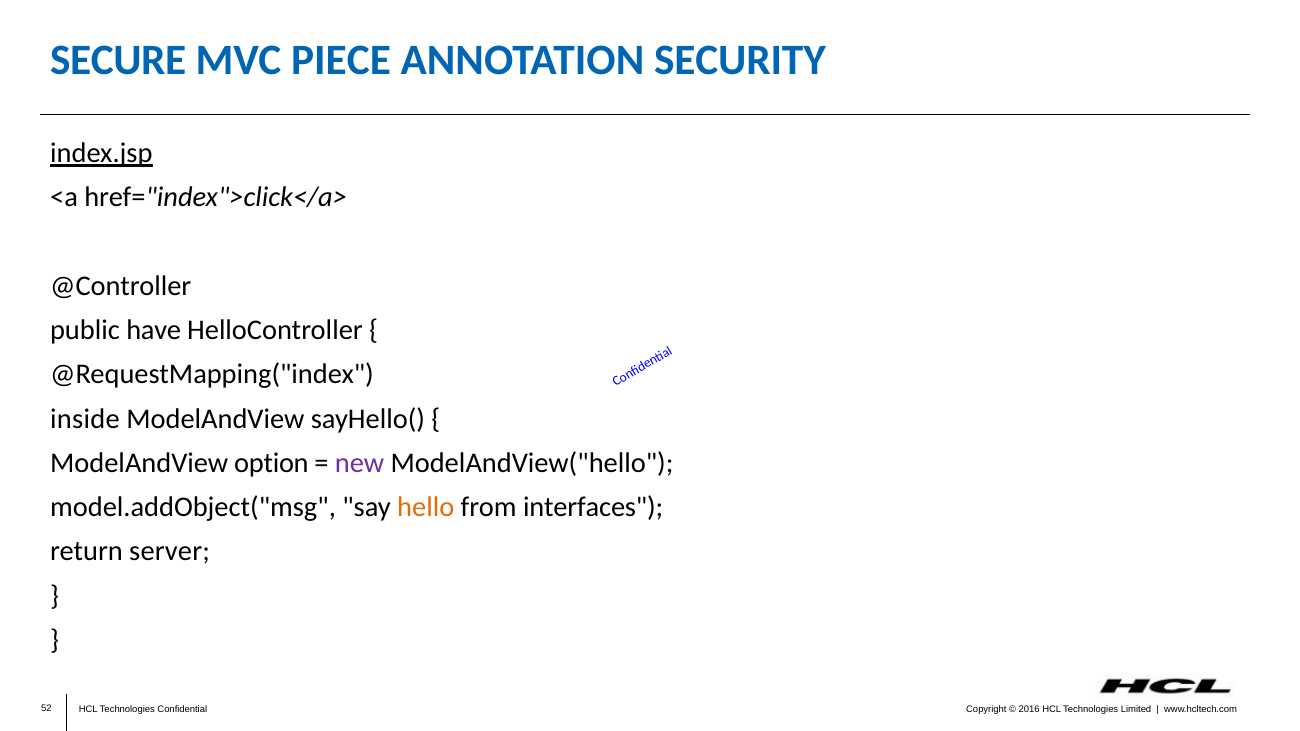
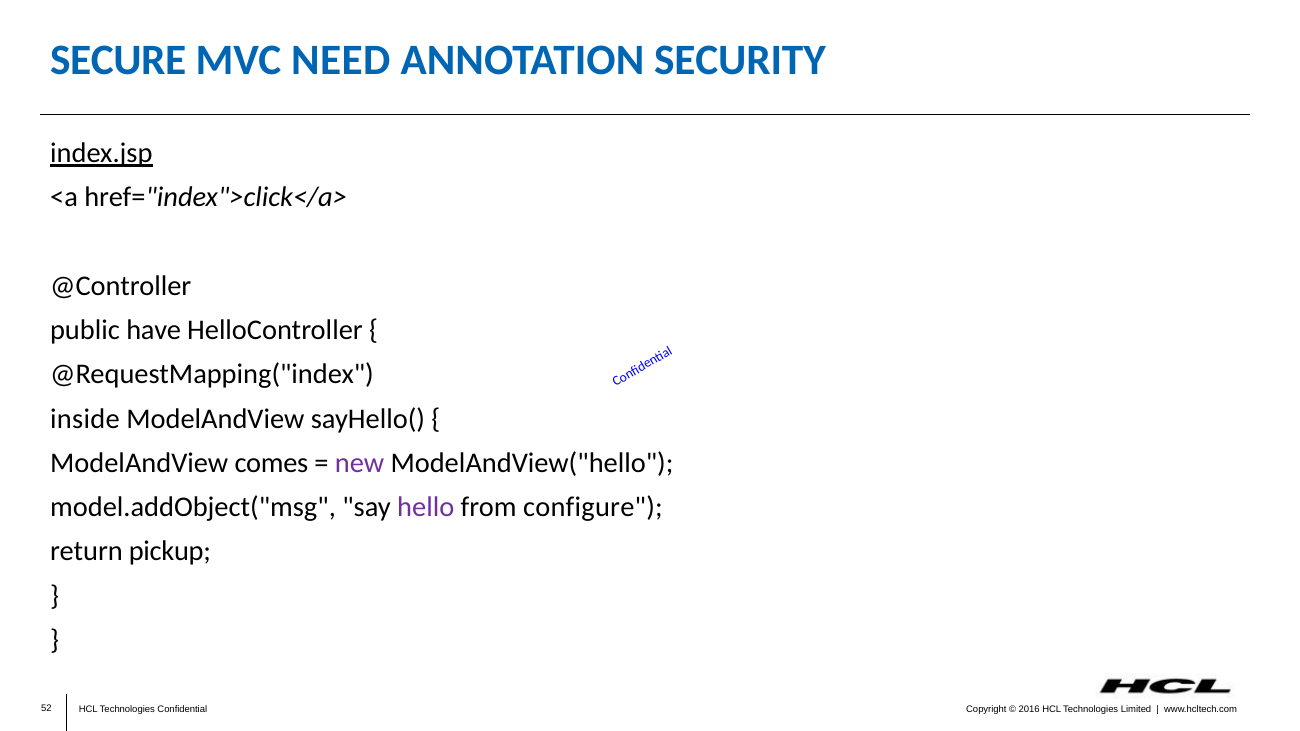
PIECE: PIECE -> NEED
option: option -> comes
hello colour: orange -> purple
interfaces: interfaces -> configure
server: server -> pickup
